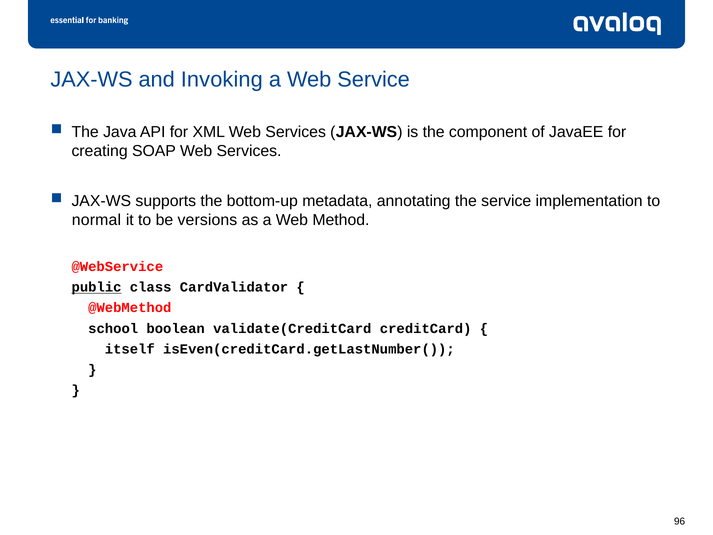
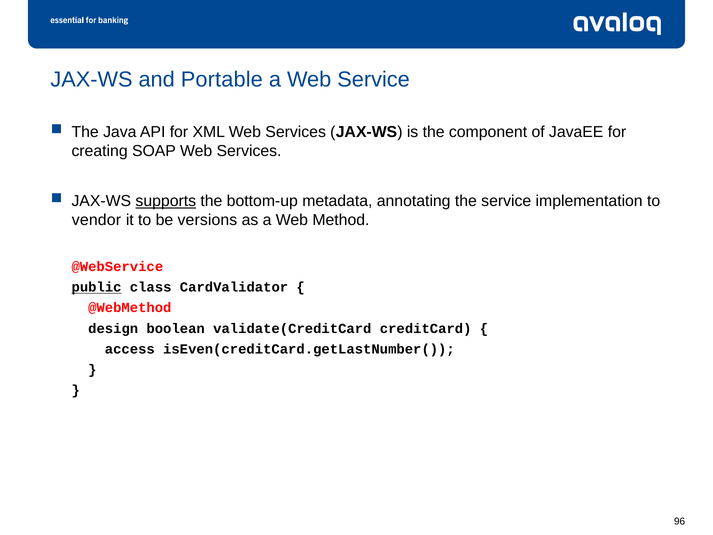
Invoking: Invoking -> Portable
supports underline: none -> present
normal: normal -> vendor
school: school -> design
itself: itself -> access
